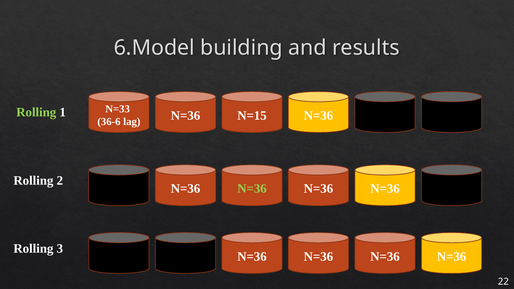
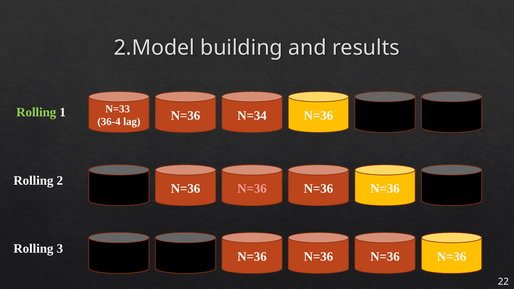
6.Model: 6.Model -> 2.Model
36-6: 36-6 -> 36-4
N=15: N=15 -> N=34
N=36 at (252, 189) colour: light green -> pink
